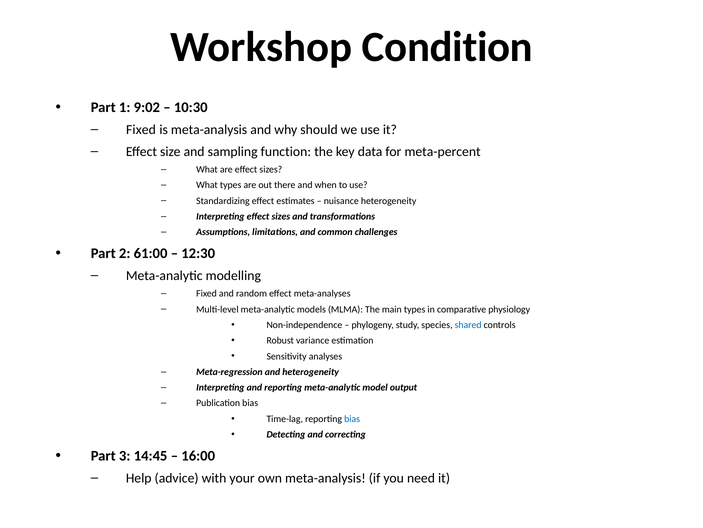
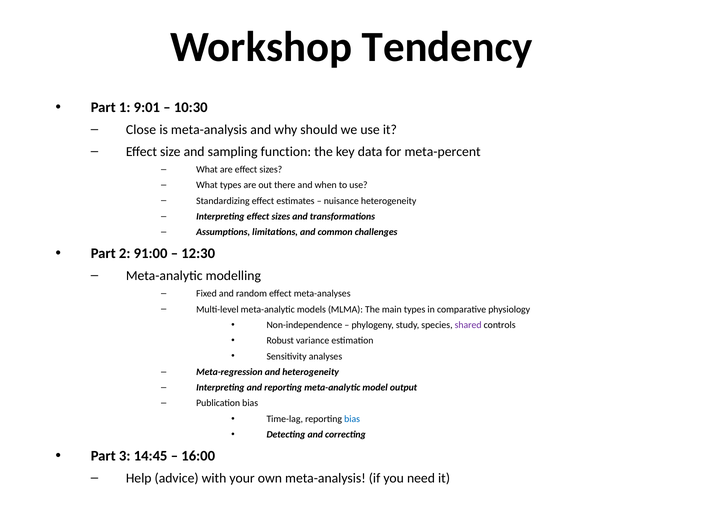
Condition: Condition -> Tendency
9:02: 9:02 -> 9:01
Fixed at (141, 130): Fixed -> Close
61:00: 61:00 -> 91:00
shared colour: blue -> purple
